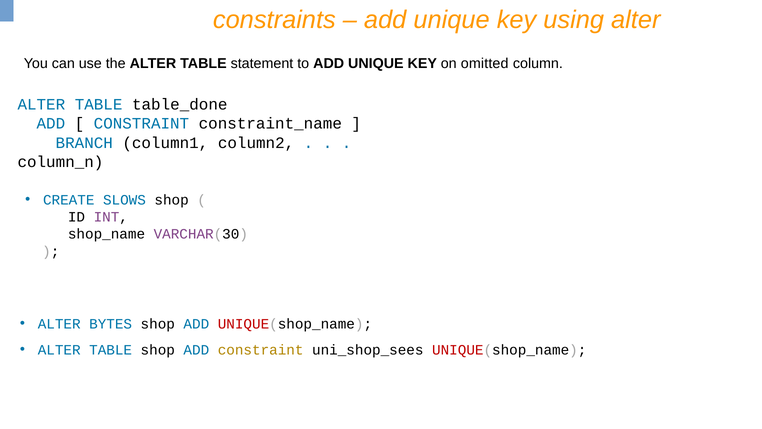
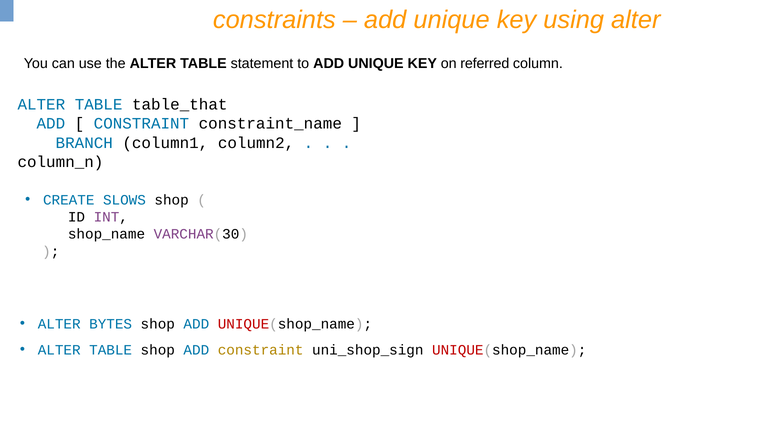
omitted: omitted -> referred
table_done: table_done -> table_that
uni_shop_sees: uni_shop_sees -> uni_shop_sign
